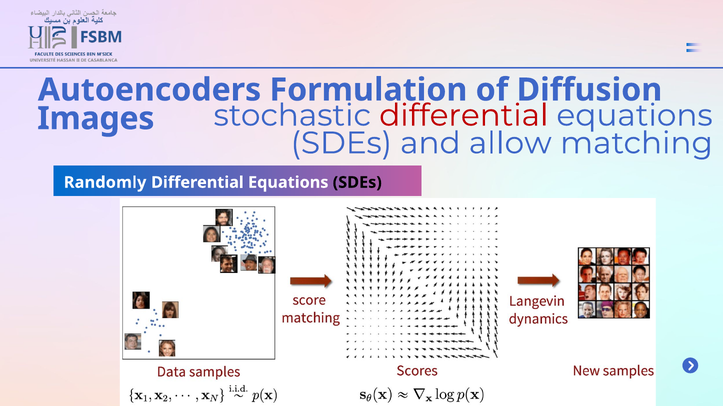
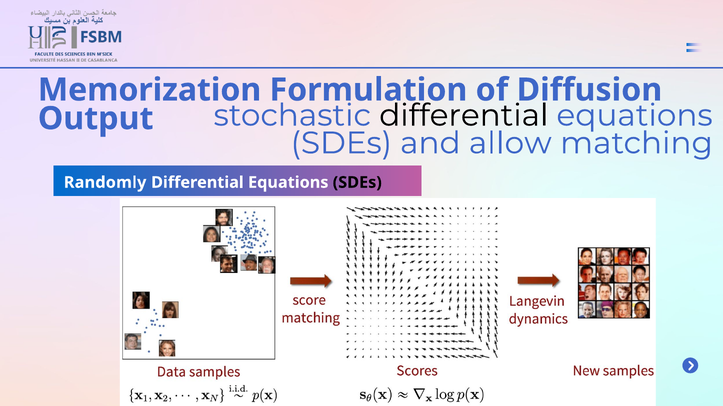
Autoencoders: Autoencoders -> Memorization
Images: Images -> Output
differential at (464, 116) colour: red -> black
